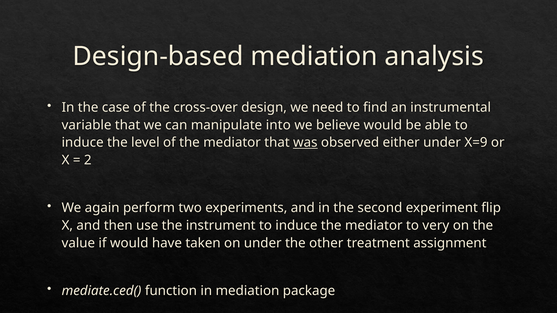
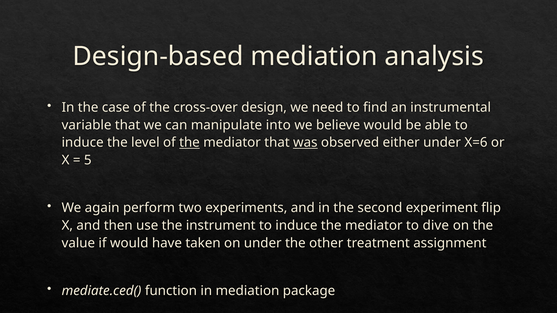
the at (189, 143) underline: none -> present
X=9: X=9 -> X=6
2: 2 -> 5
very: very -> dive
